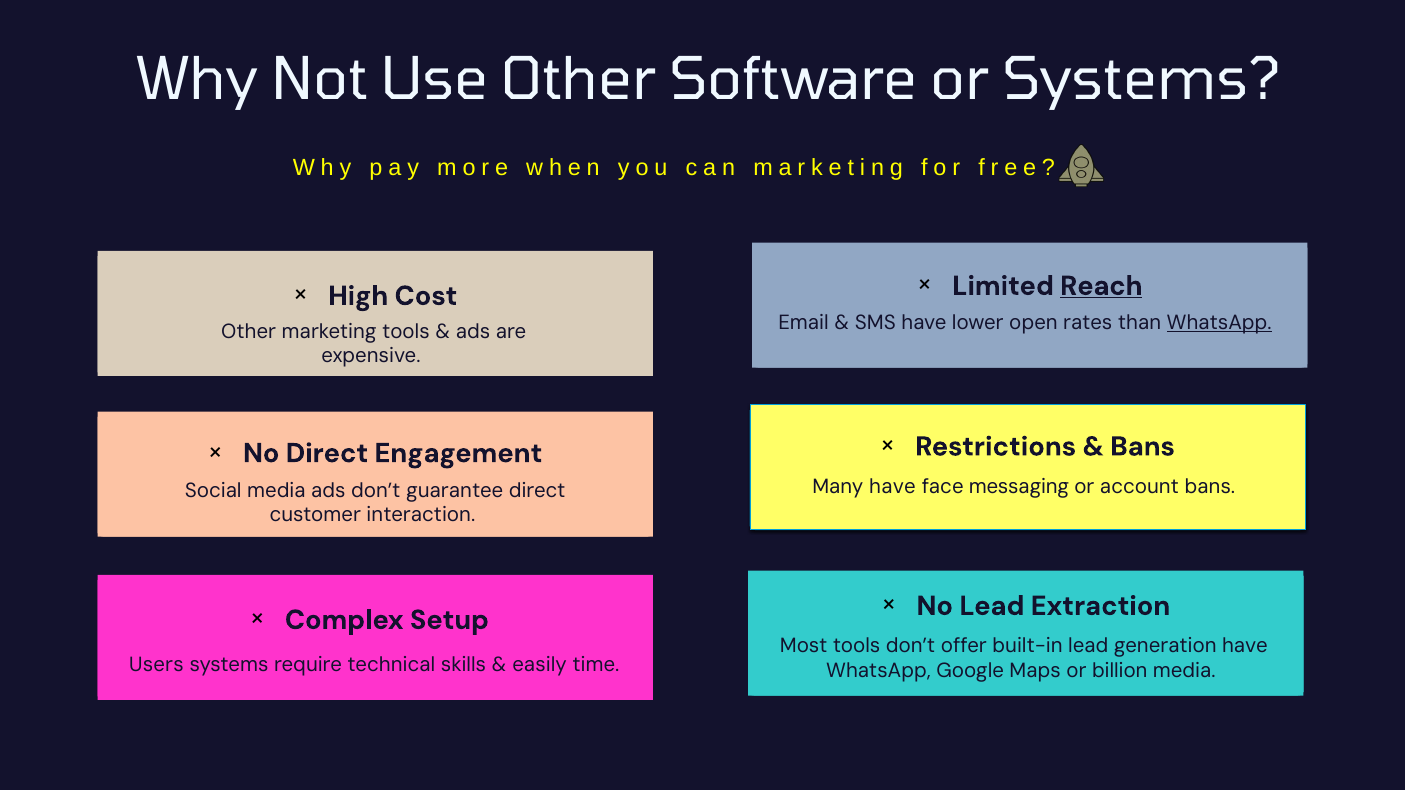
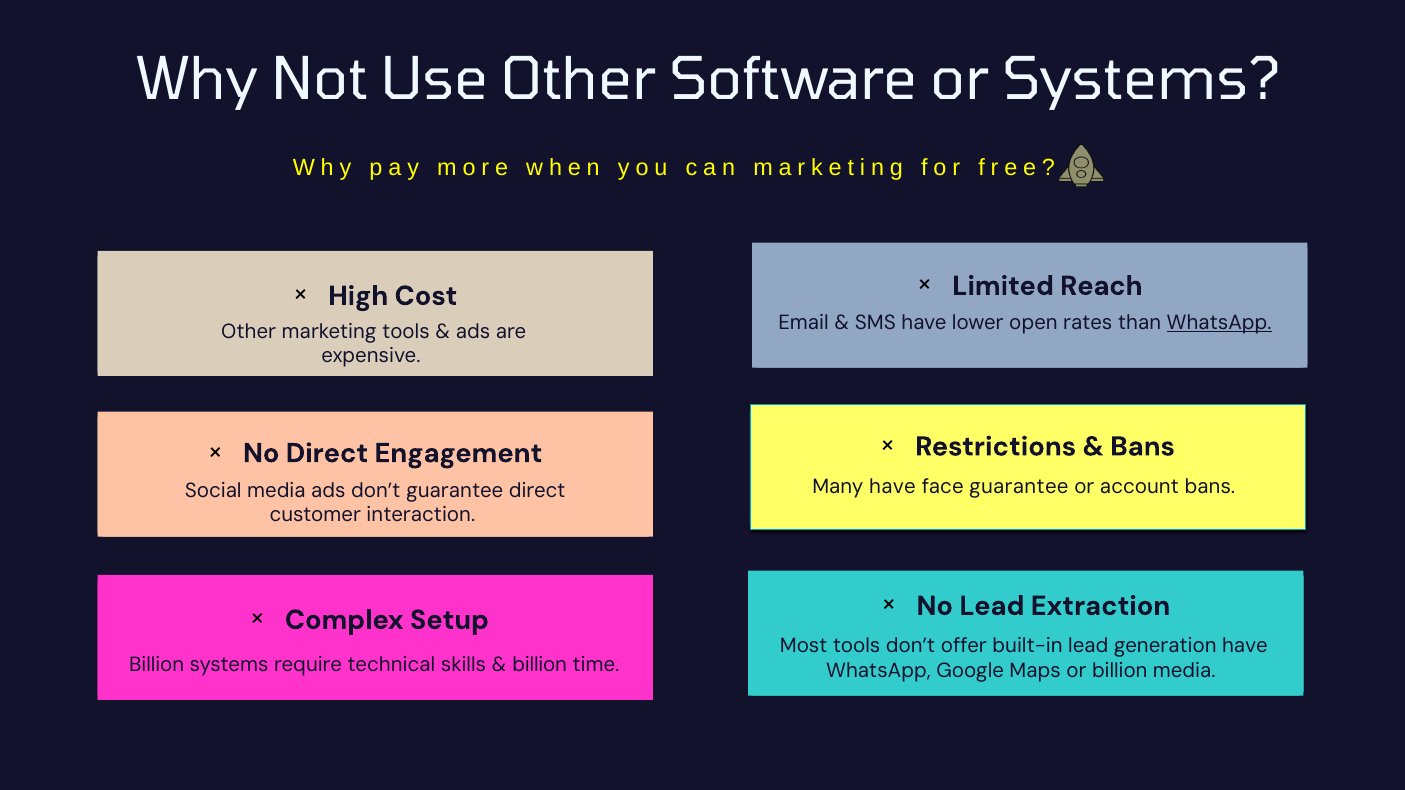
Reach underline: present -> none
face messaging: messaging -> guarantee
Users at (156, 665): Users -> Billion
easily at (540, 665): easily -> billion
